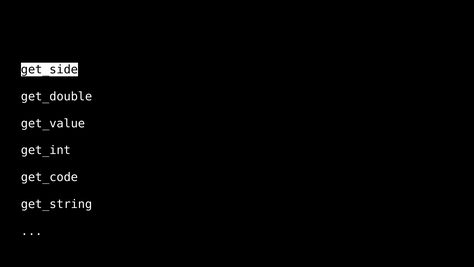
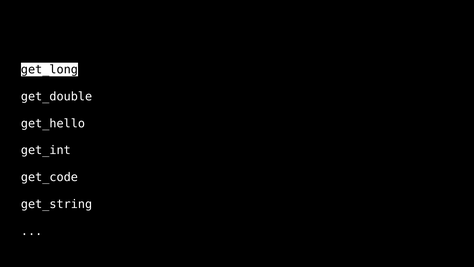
get_side: get_side -> get_long
get_value: get_value -> get_hello
